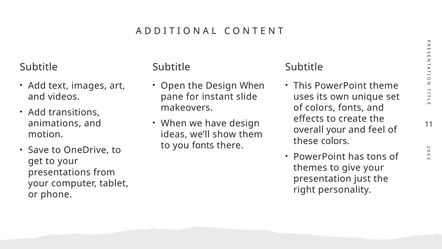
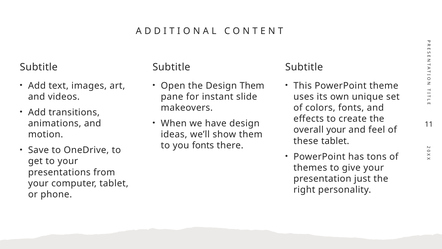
Design When: When -> Them
these colors: colors -> tablet
